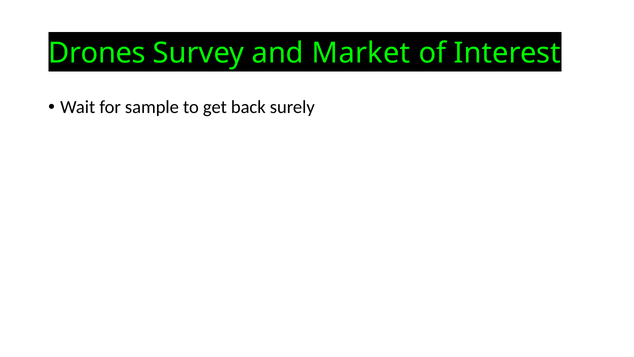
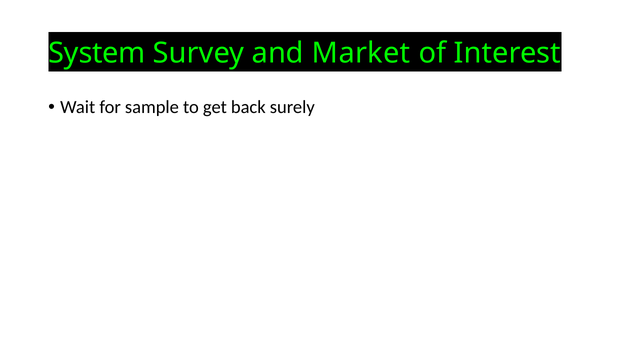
Drones: Drones -> System
